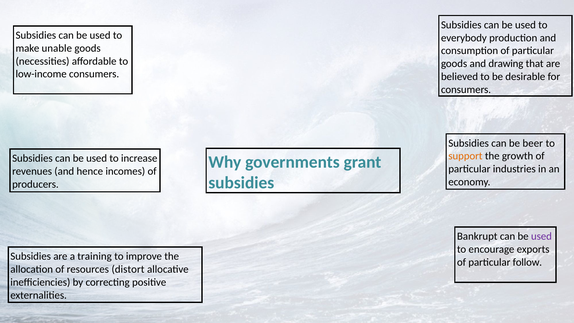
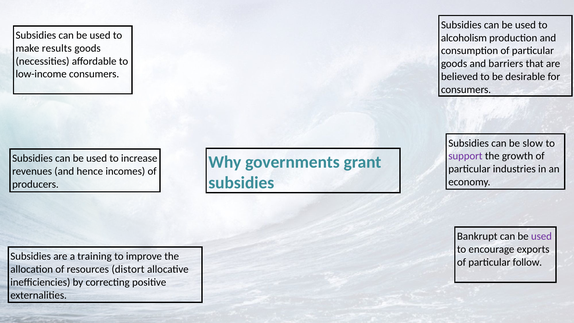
everybody: everybody -> alcoholism
unable: unable -> results
drawing: drawing -> barriers
beer: beer -> slow
support colour: orange -> purple
